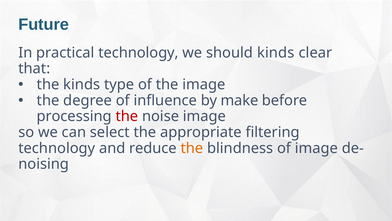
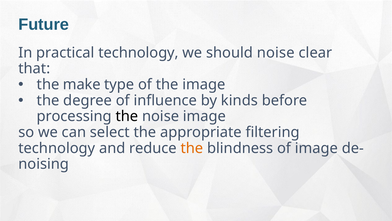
should kinds: kinds -> noise
the kinds: kinds -> make
make: make -> kinds
the at (127, 116) colour: red -> black
